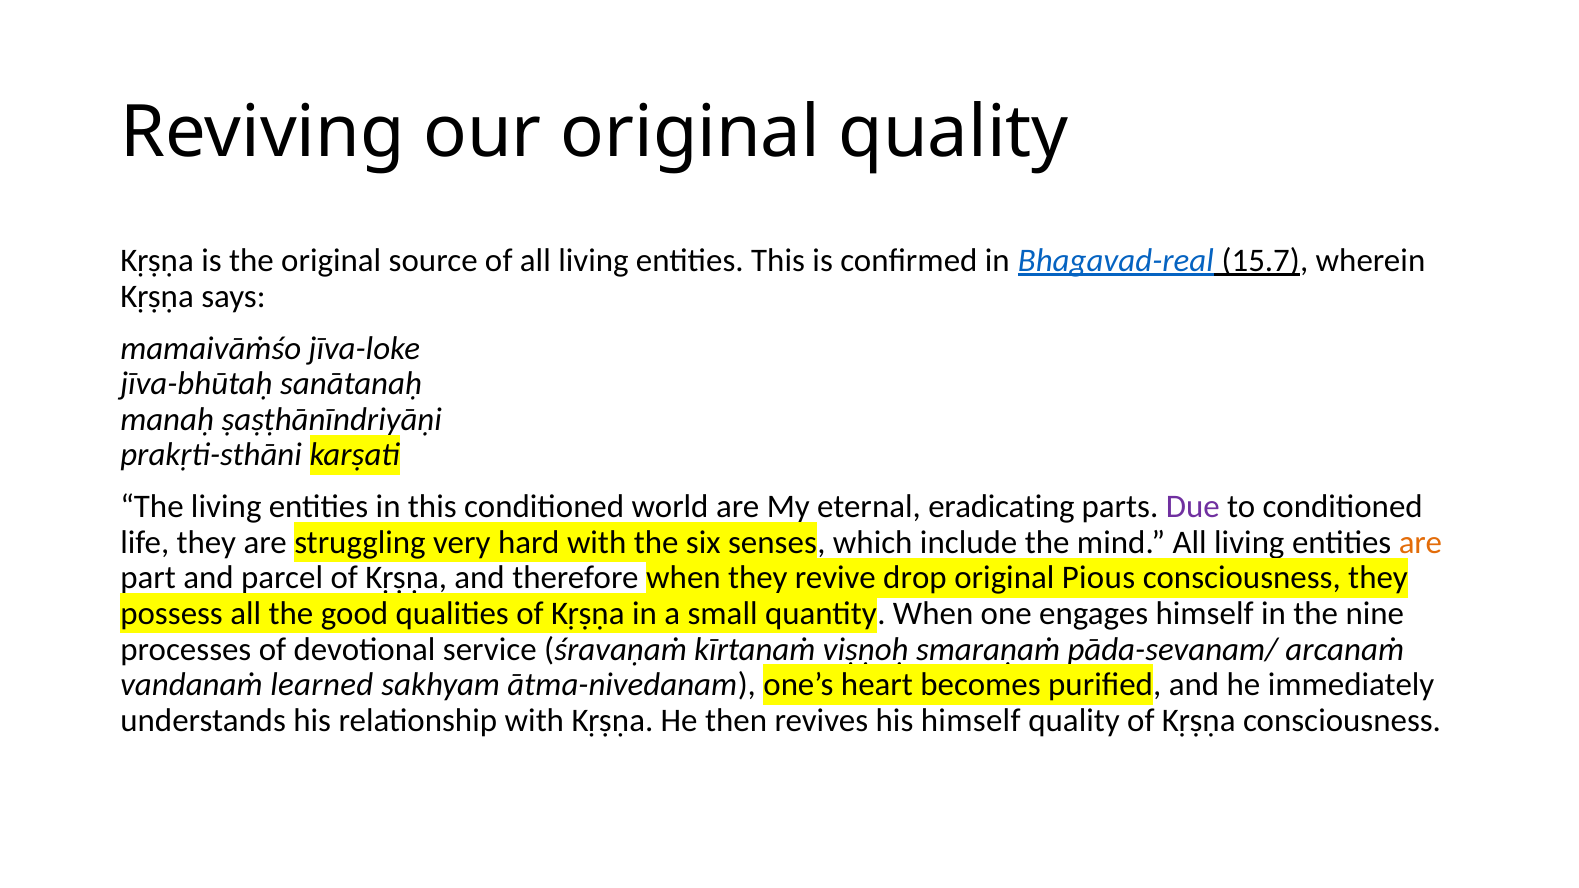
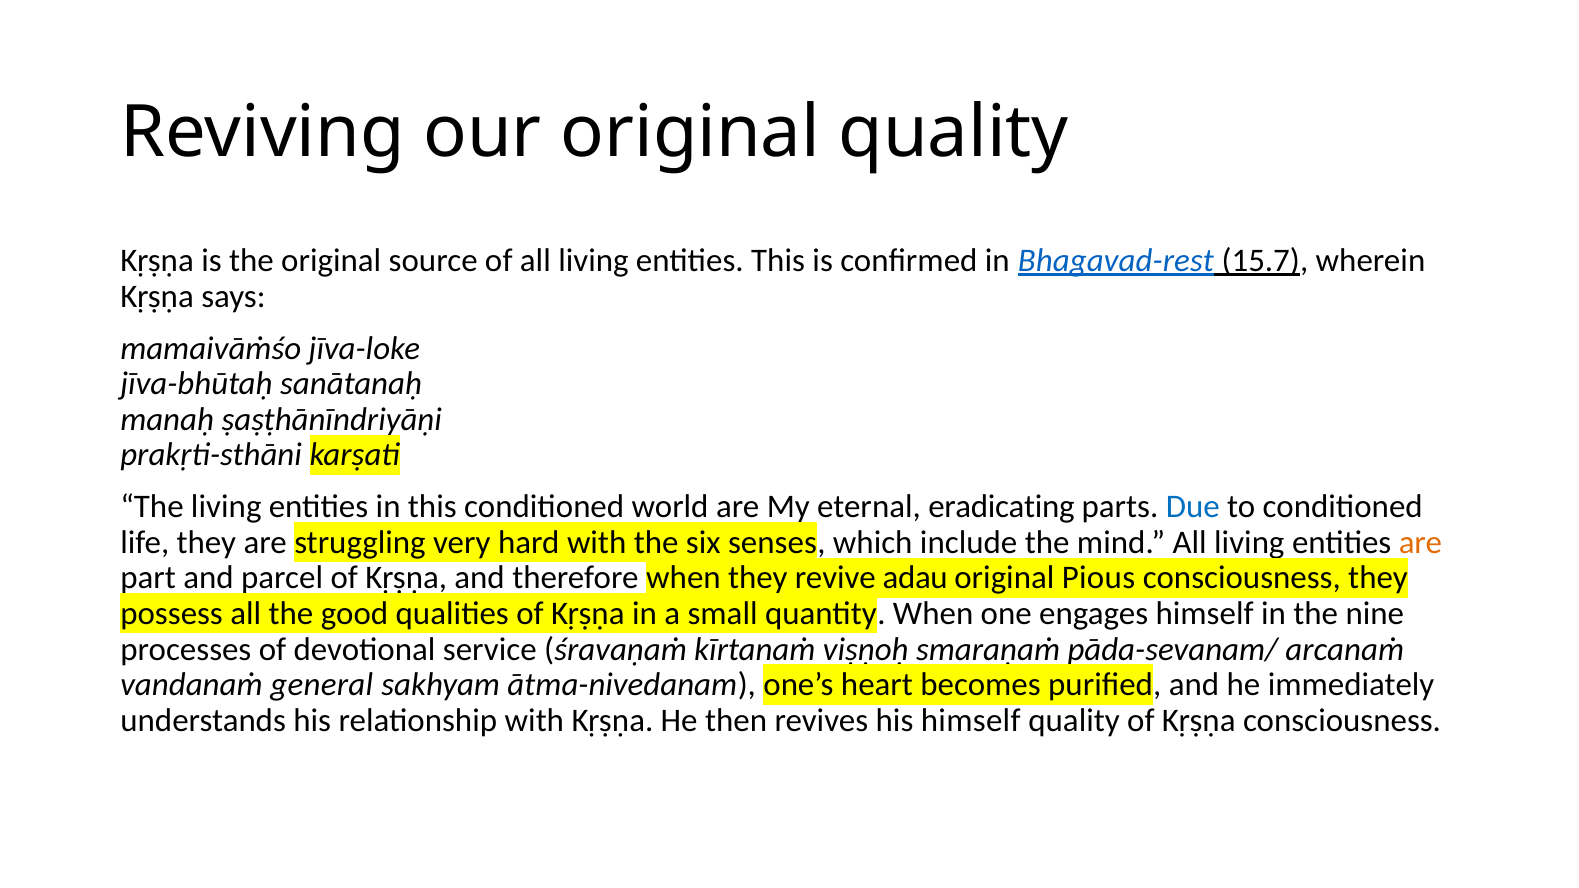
Bhagavad-real: Bhagavad-real -> Bhagavad-rest
Due colour: purple -> blue
drop: drop -> adau
learned: learned -> general
